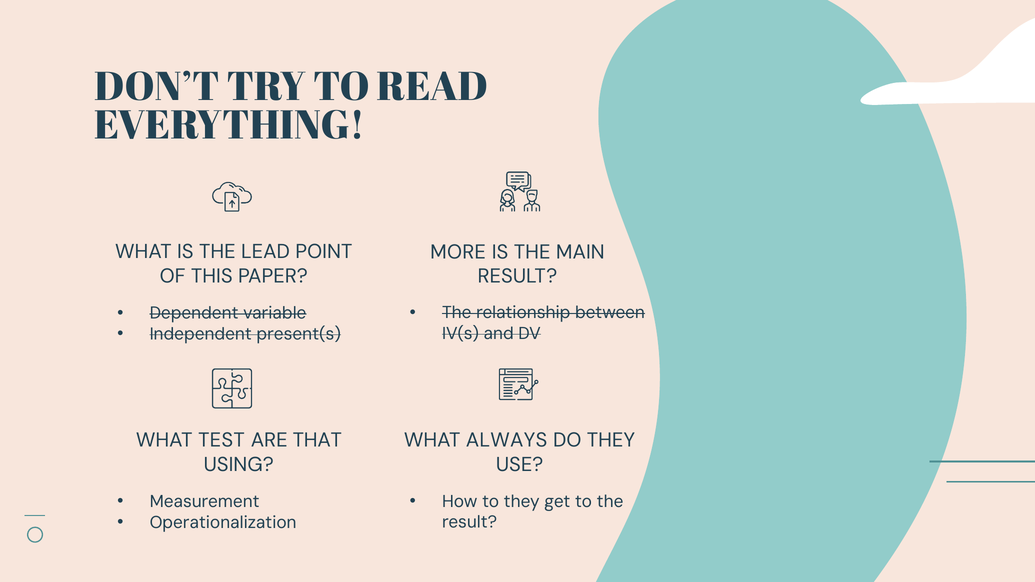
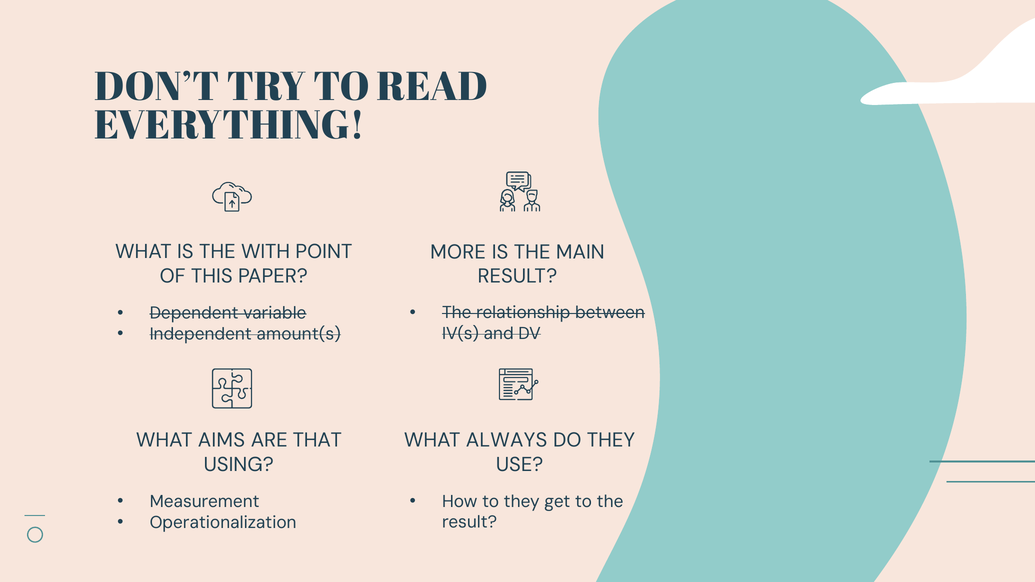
LEAD: LEAD -> WITH
present(s: present(s -> amount(s
TEST: TEST -> AIMS
